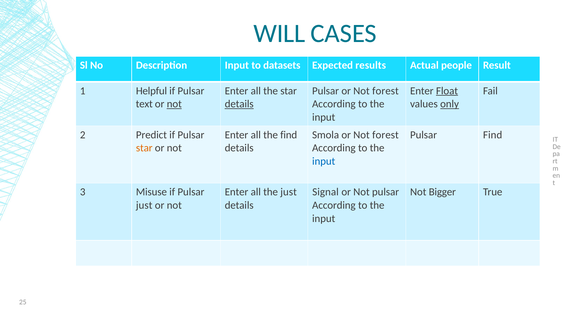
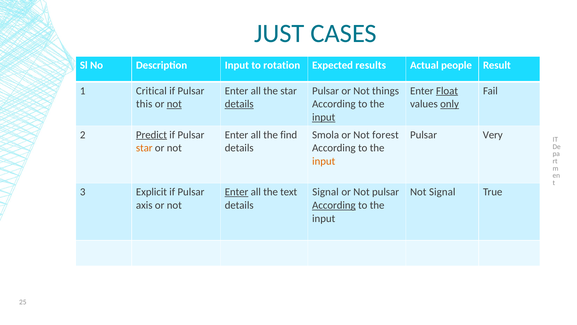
WILL: WILL -> JUST
datasets: datasets -> rotation
Helpful: Helpful -> Critical
Pulsar or Not forest: forest -> things
text: text -> this
input at (324, 117) underline: none -> present
Predict underline: none -> present
Pulsar Find: Find -> Very
input at (324, 161) colour: blue -> orange
Misuse: Misuse -> Explicit
Enter at (237, 192) underline: none -> present
the just: just -> text
Not Bigger: Bigger -> Signal
just at (144, 205): just -> axis
According at (334, 205) underline: none -> present
